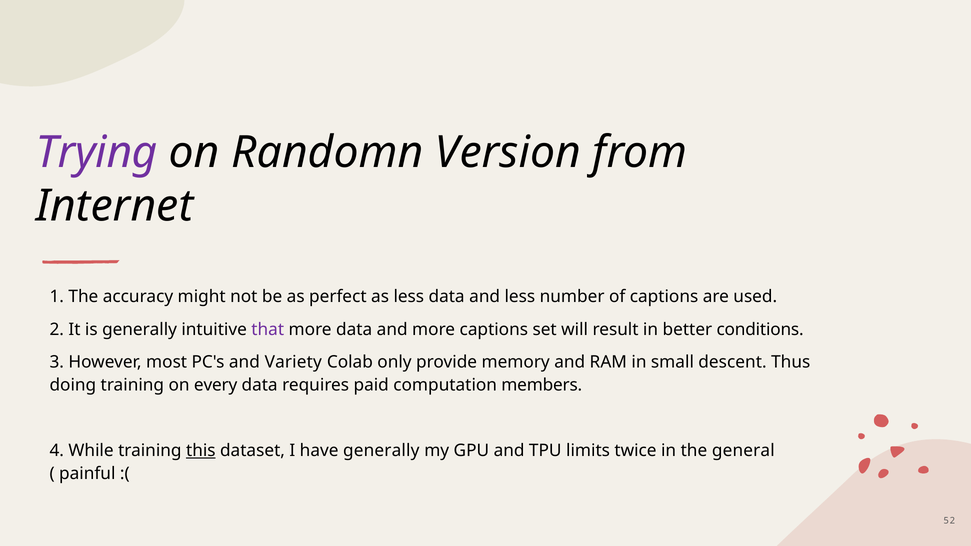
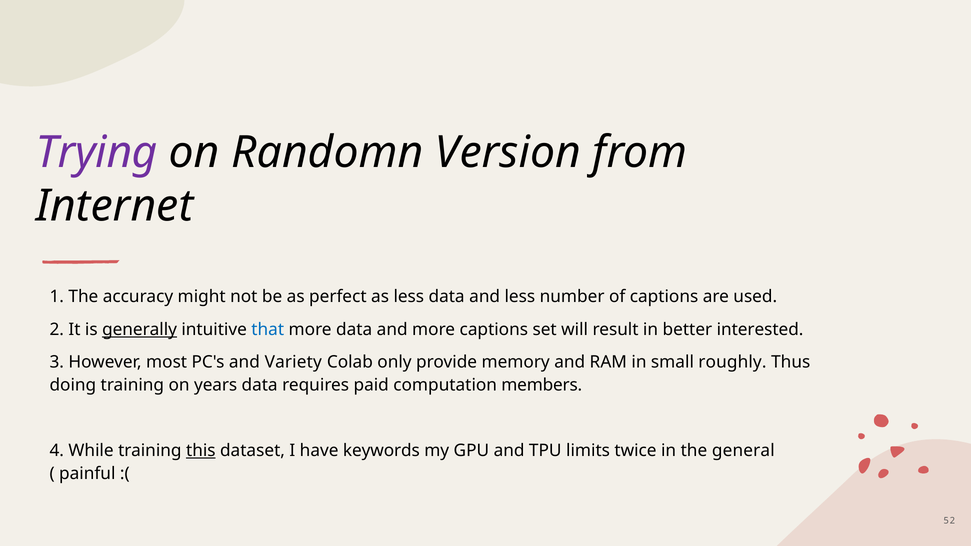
generally at (140, 330) underline: none -> present
that colour: purple -> blue
conditions: conditions -> interested
descent: descent -> roughly
every: every -> years
have generally: generally -> keywords
